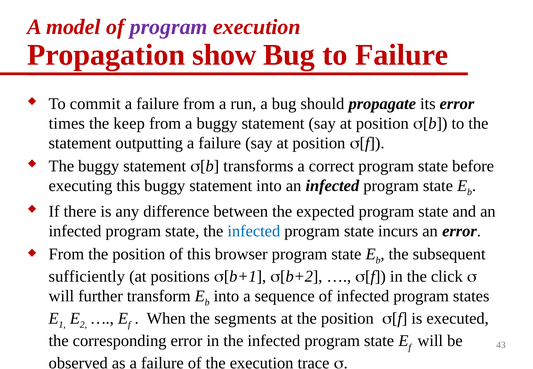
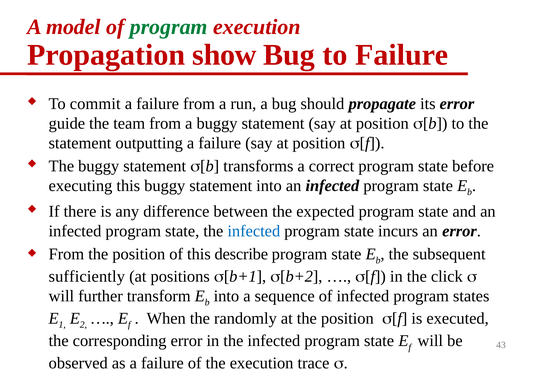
program at (169, 27) colour: purple -> green
times: times -> guide
keep: keep -> team
browser: browser -> describe
segments: segments -> randomly
